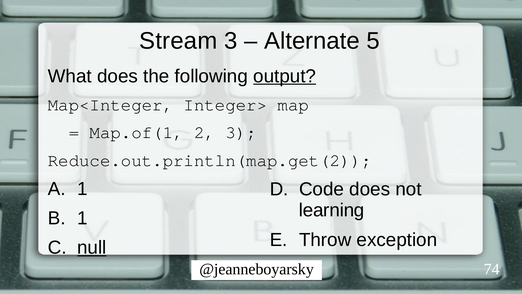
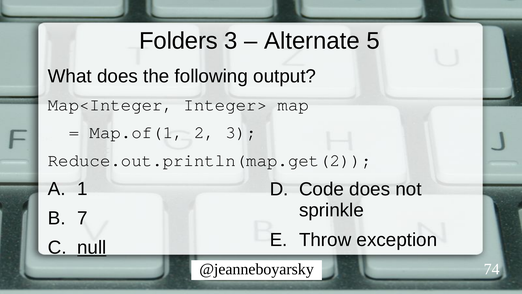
Stream: Stream -> Folders
output underline: present -> none
learning: learning -> sprinkle
1 at (82, 218): 1 -> 7
